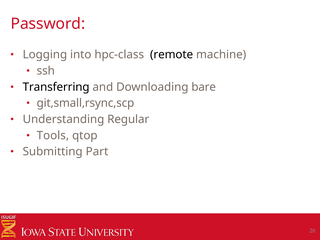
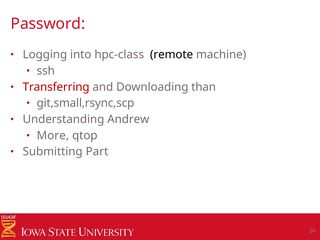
Transferring colour: black -> red
bare: bare -> than
Regular: Regular -> Andrew
Tools: Tools -> More
